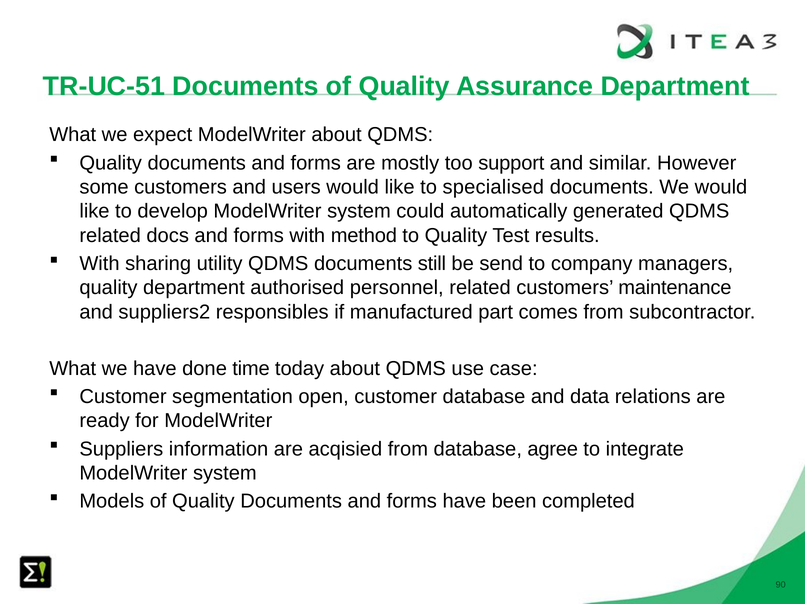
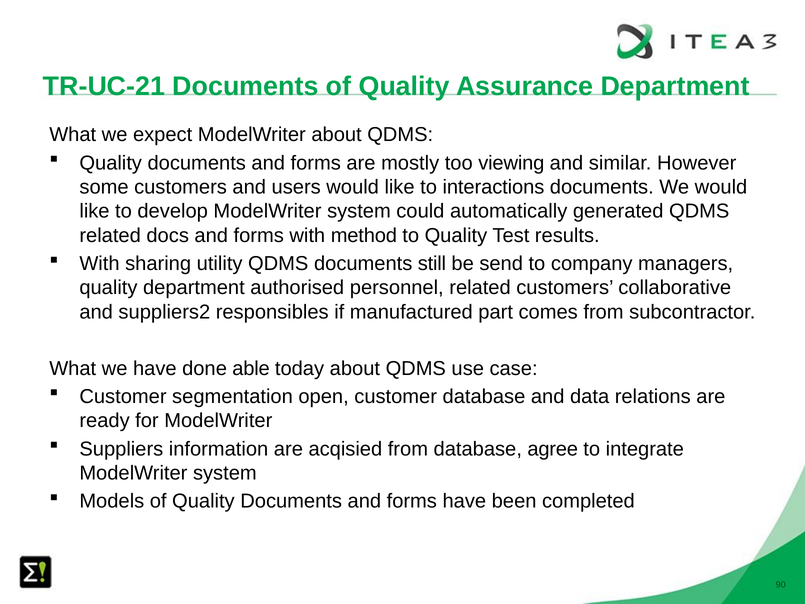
TR-UC-51: TR-UC-51 -> TR-UC-21
support: support -> viewing
specialised: specialised -> interactions
maintenance: maintenance -> collaborative
time: time -> able
